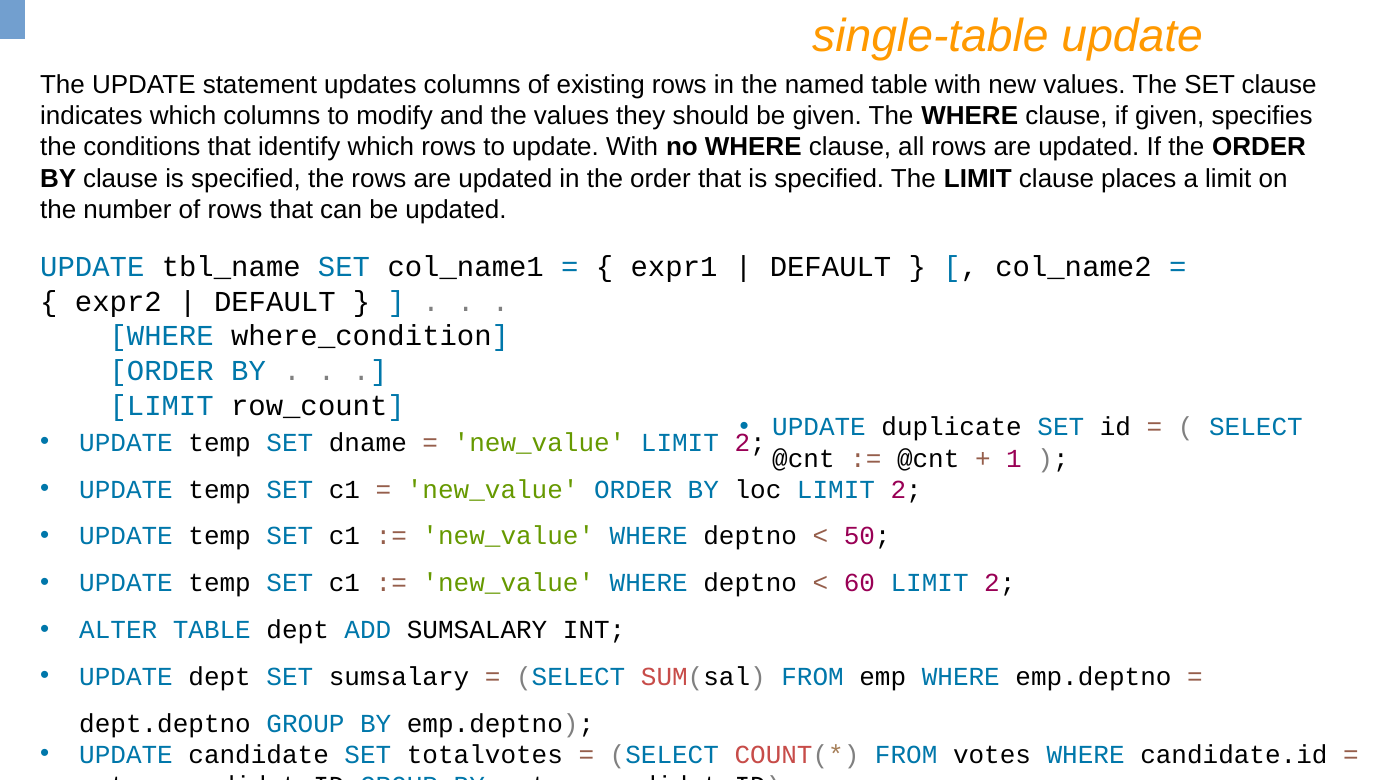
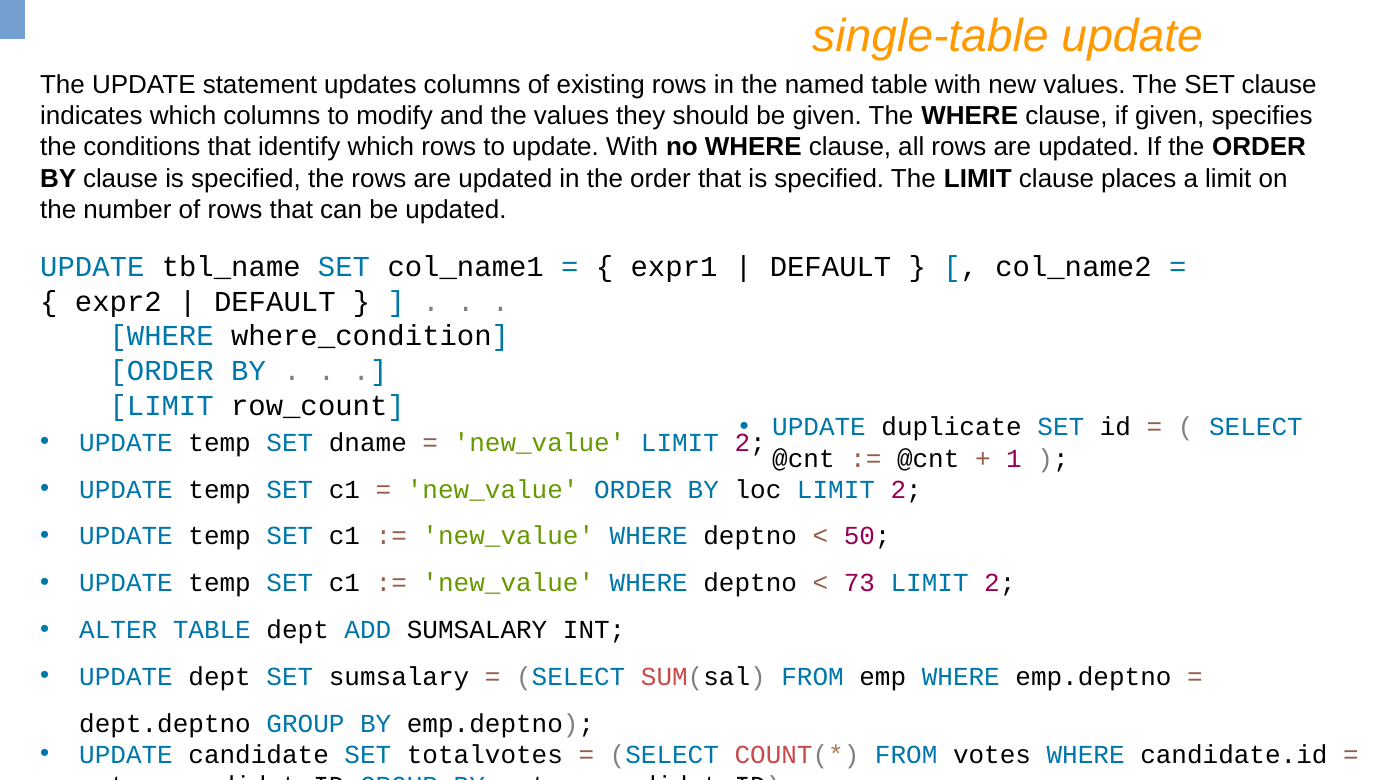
60: 60 -> 73
